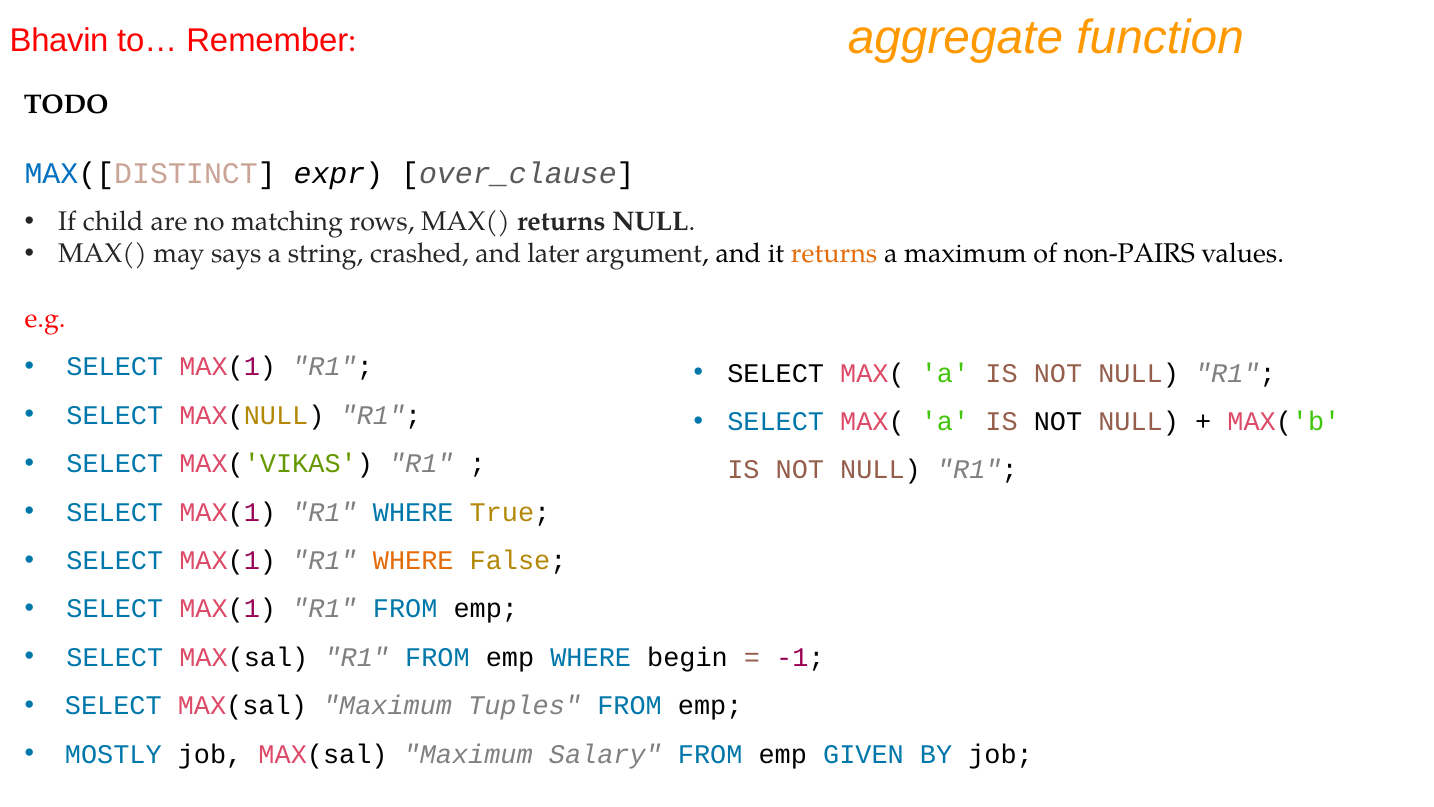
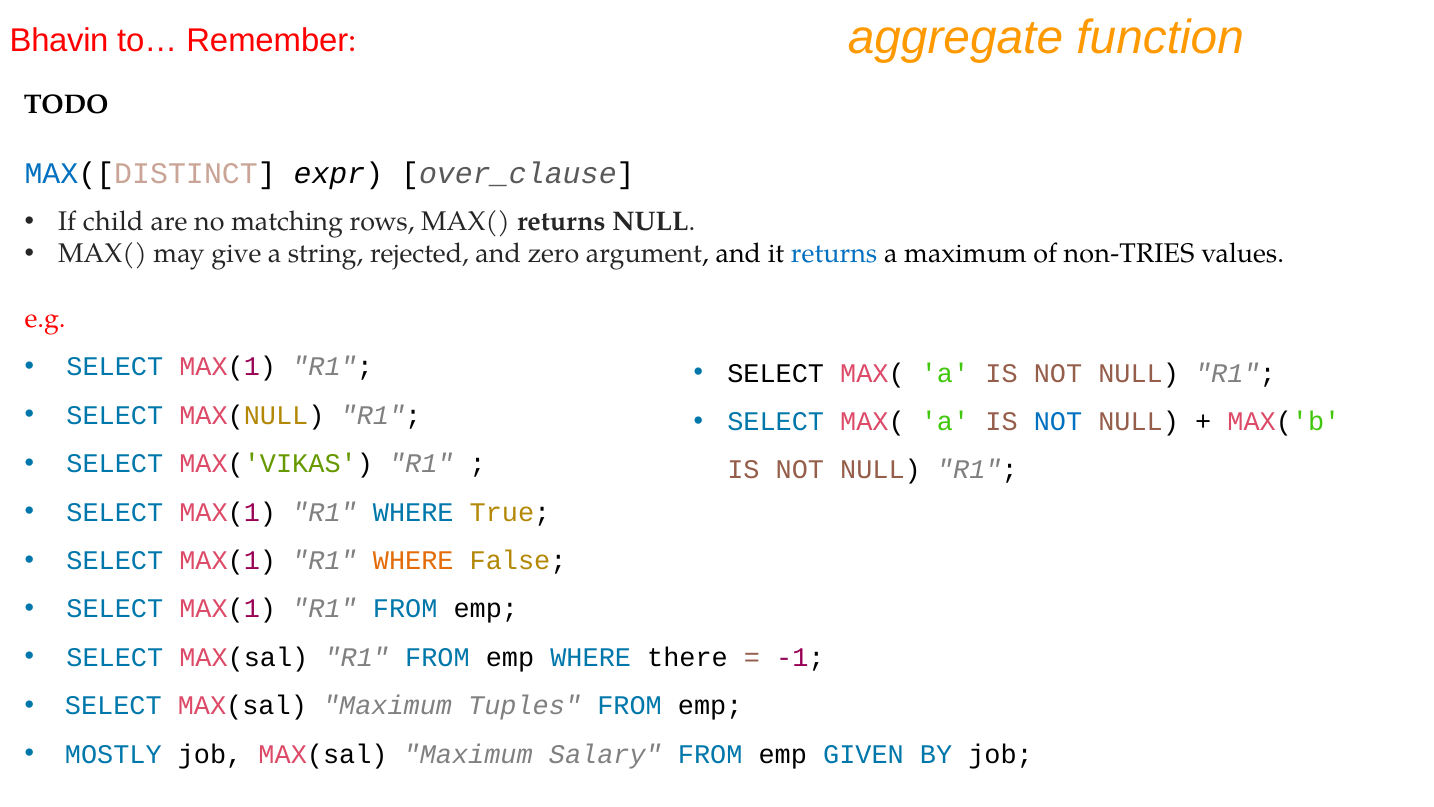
says: says -> give
crashed: crashed -> rejected
later: later -> zero
returns at (834, 254) colour: orange -> blue
non-PAIRS: non-PAIRS -> non-TRIES
NOT at (1058, 421) colour: black -> blue
begin: begin -> there
